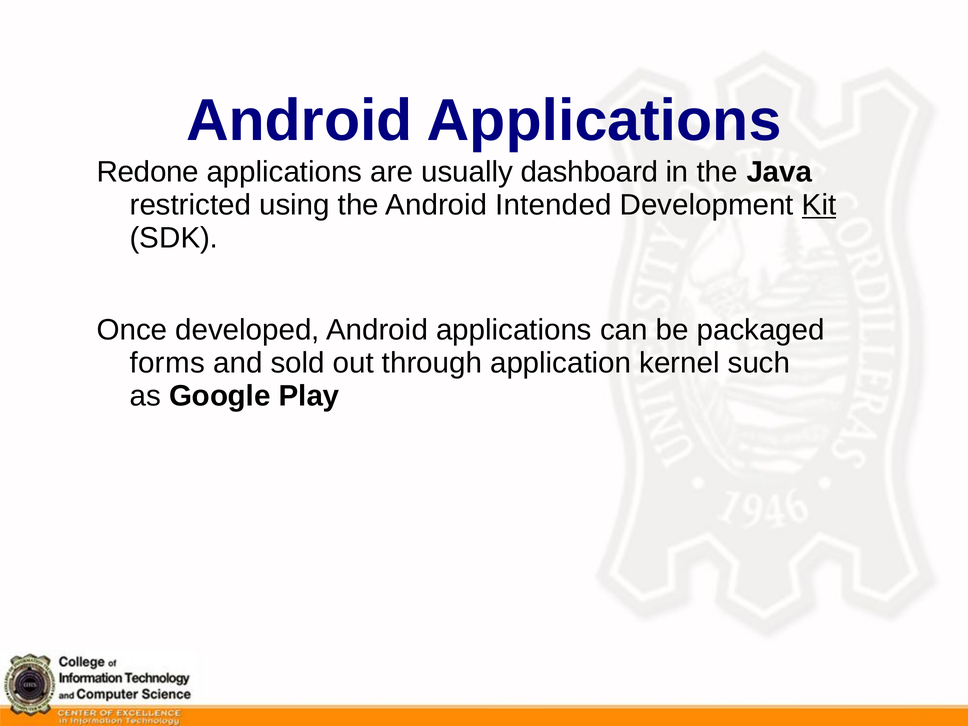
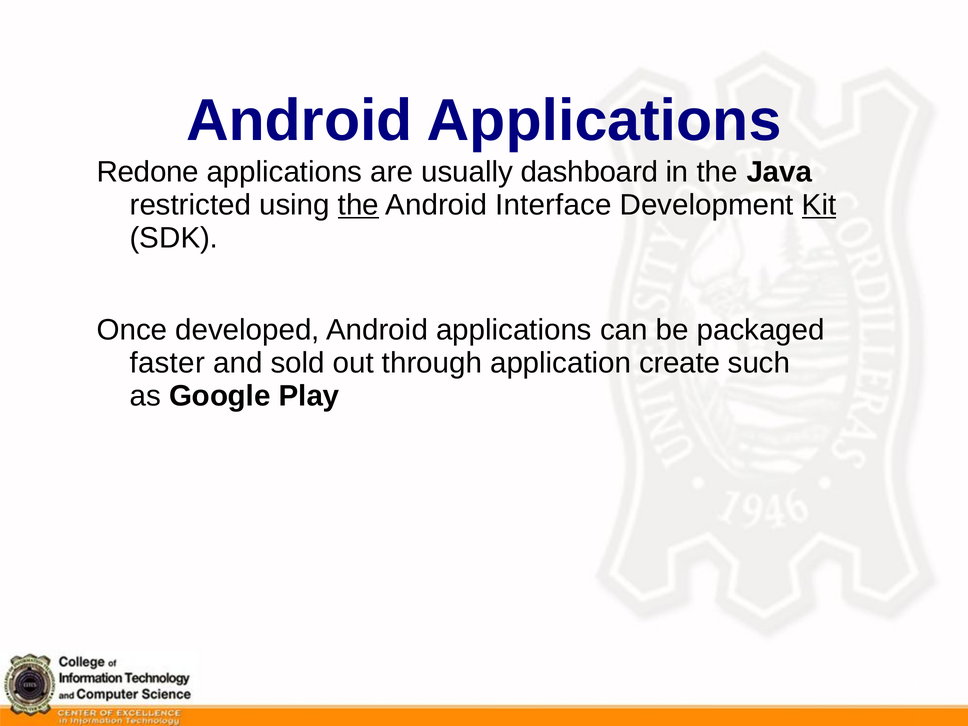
the at (358, 205) underline: none -> present
Intended: Intended -> Interface
forms: forms -> faster
kernel: kernel -> create
